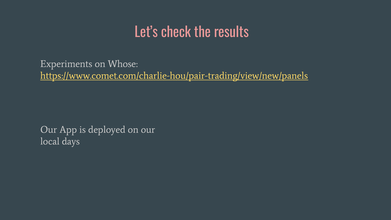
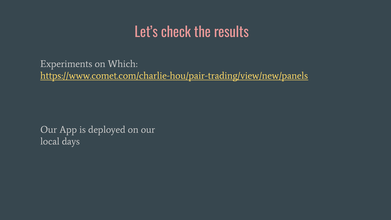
Whose: Whose -> Which
